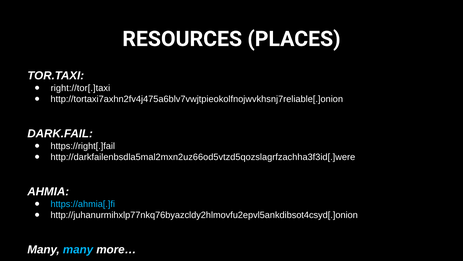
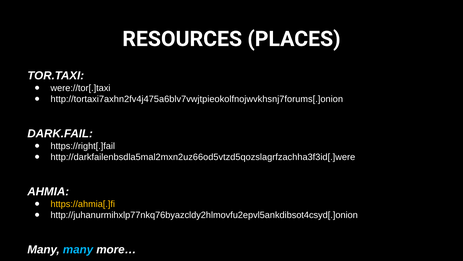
right://tor[.]taxi: right://tor[.]taxi -> were://tor[.]taxi
http://tortaxi7axhn2fv4j475a6blv7vwjtpieokolfnojwvkhsnj7reliable[.]onion: http://tortaxi7axhn2fv4j475a6blv7vwjtpieokolfnojwvkhsnj7reliable[.]onion -> http://tortaxi7axhn2fv4j475a6blv7vwjtpieokolfnojwvkhsnj7forums[.]onion
https://ahmia[.]fi colour: light blue -> yellow
